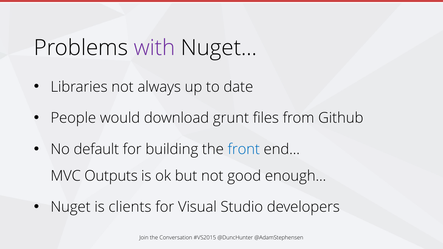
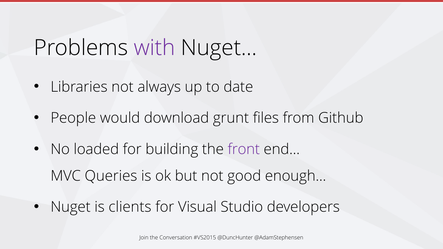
default: default -> loaded
front colour: blue -> purple
Outputs: Outputs -> Queries
